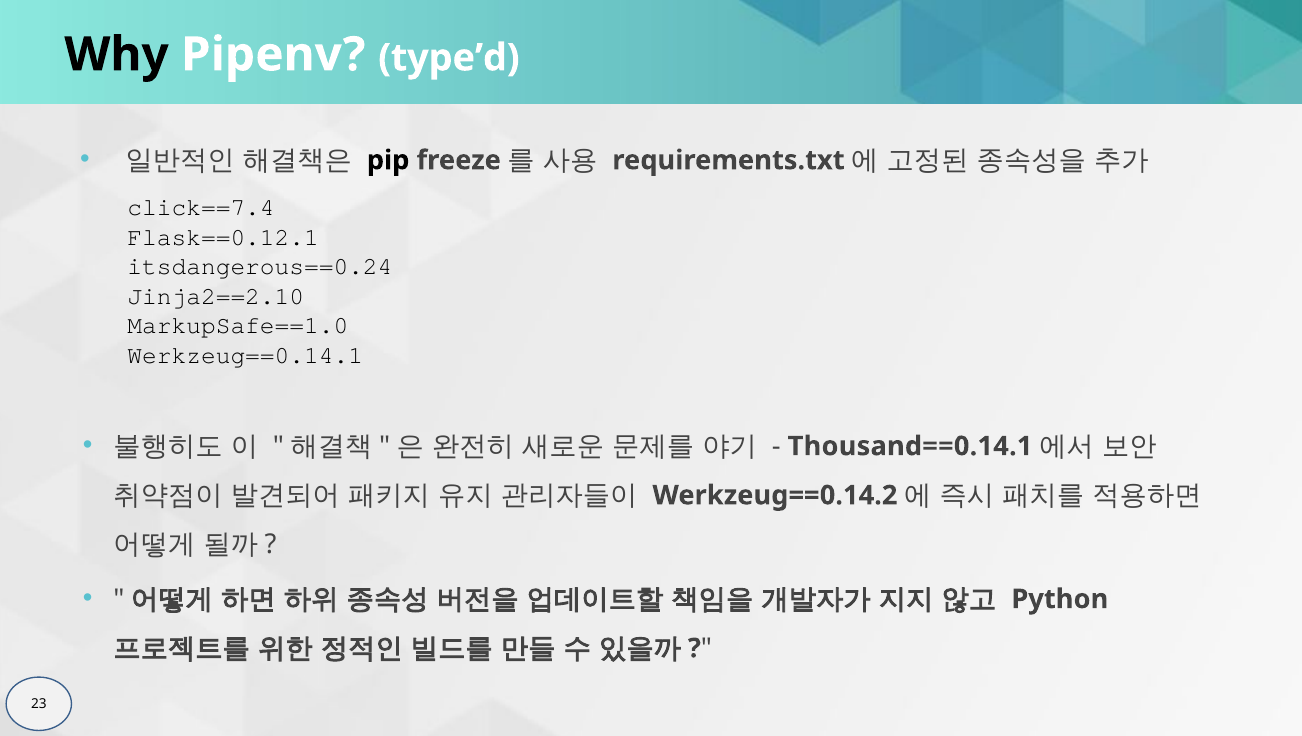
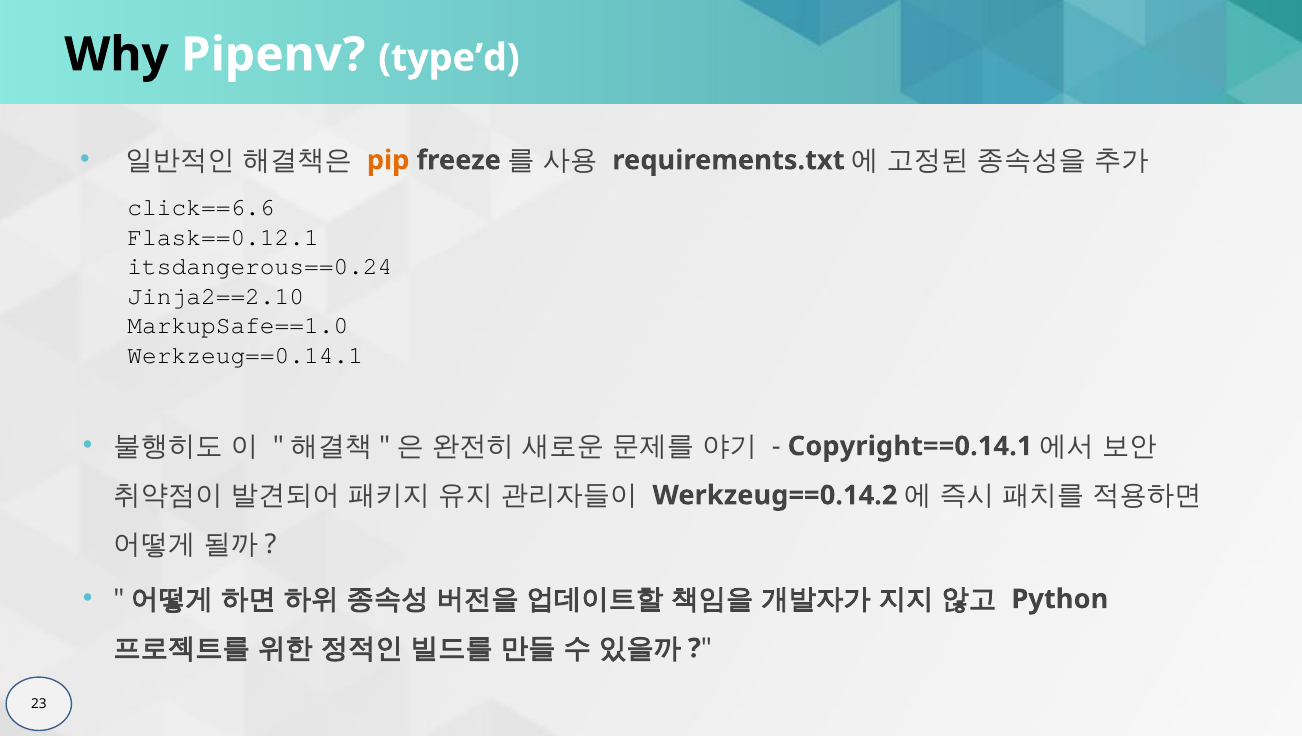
pip colour: black -> orange
click==7.4: click==7.4 -> click==6.6
Thousand==0.14.1: Thousand==0.14.1 -> Copyright==0.14.1
